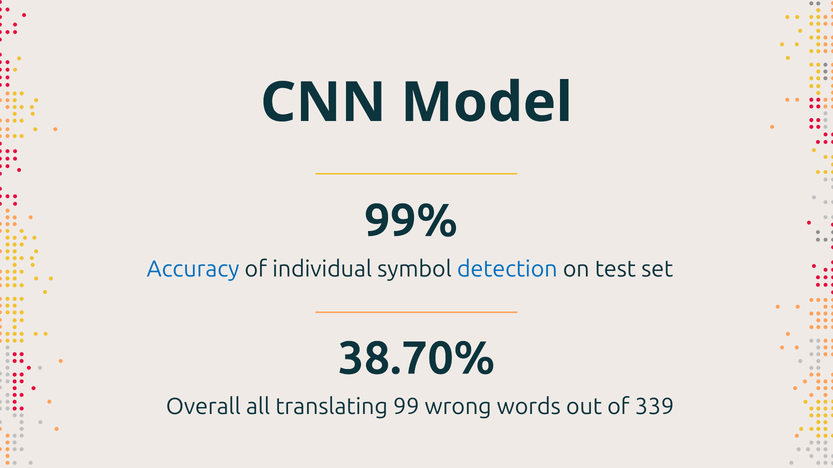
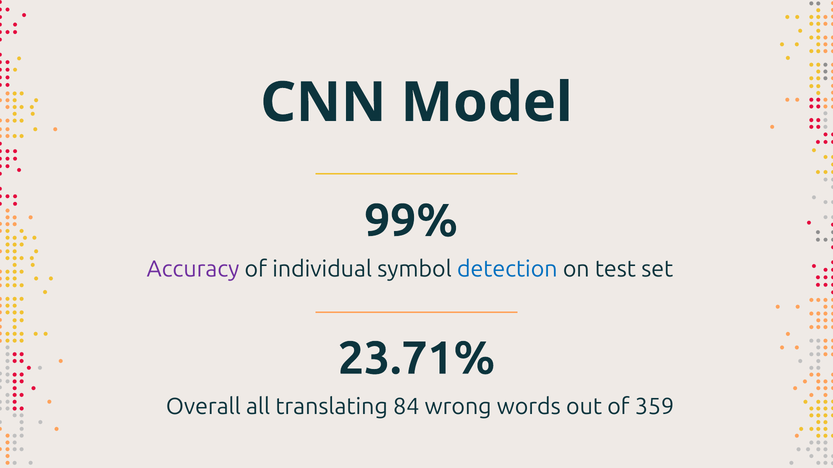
Accuracy colour: blue -> purple
38.70%: 38.70% -> 23.71%
99: 99 -> 84
339: 339 -> 359
